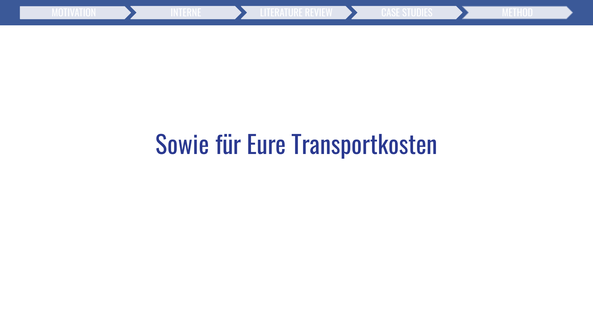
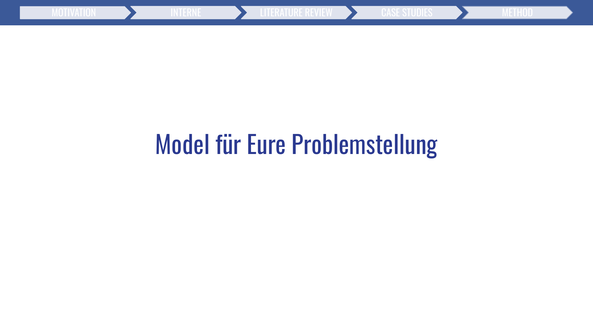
Sowie: Sowie -> Model
Transportkosten: Transportkosten -> Problemstellung
